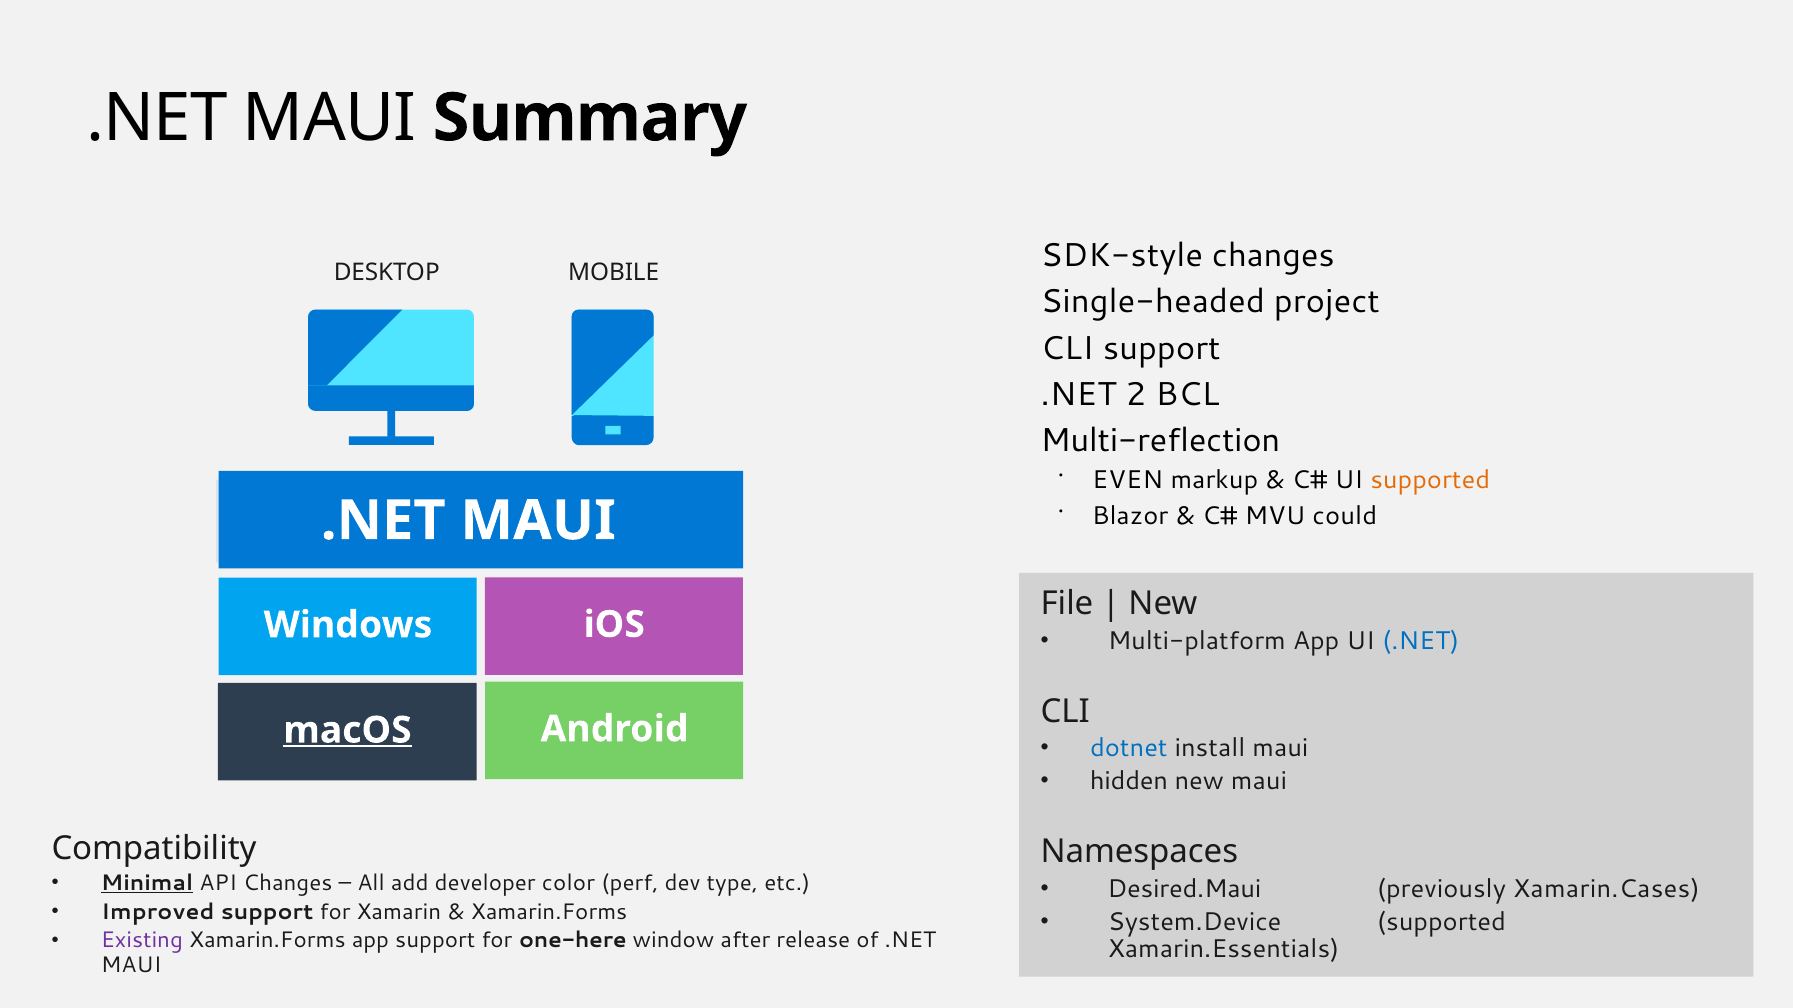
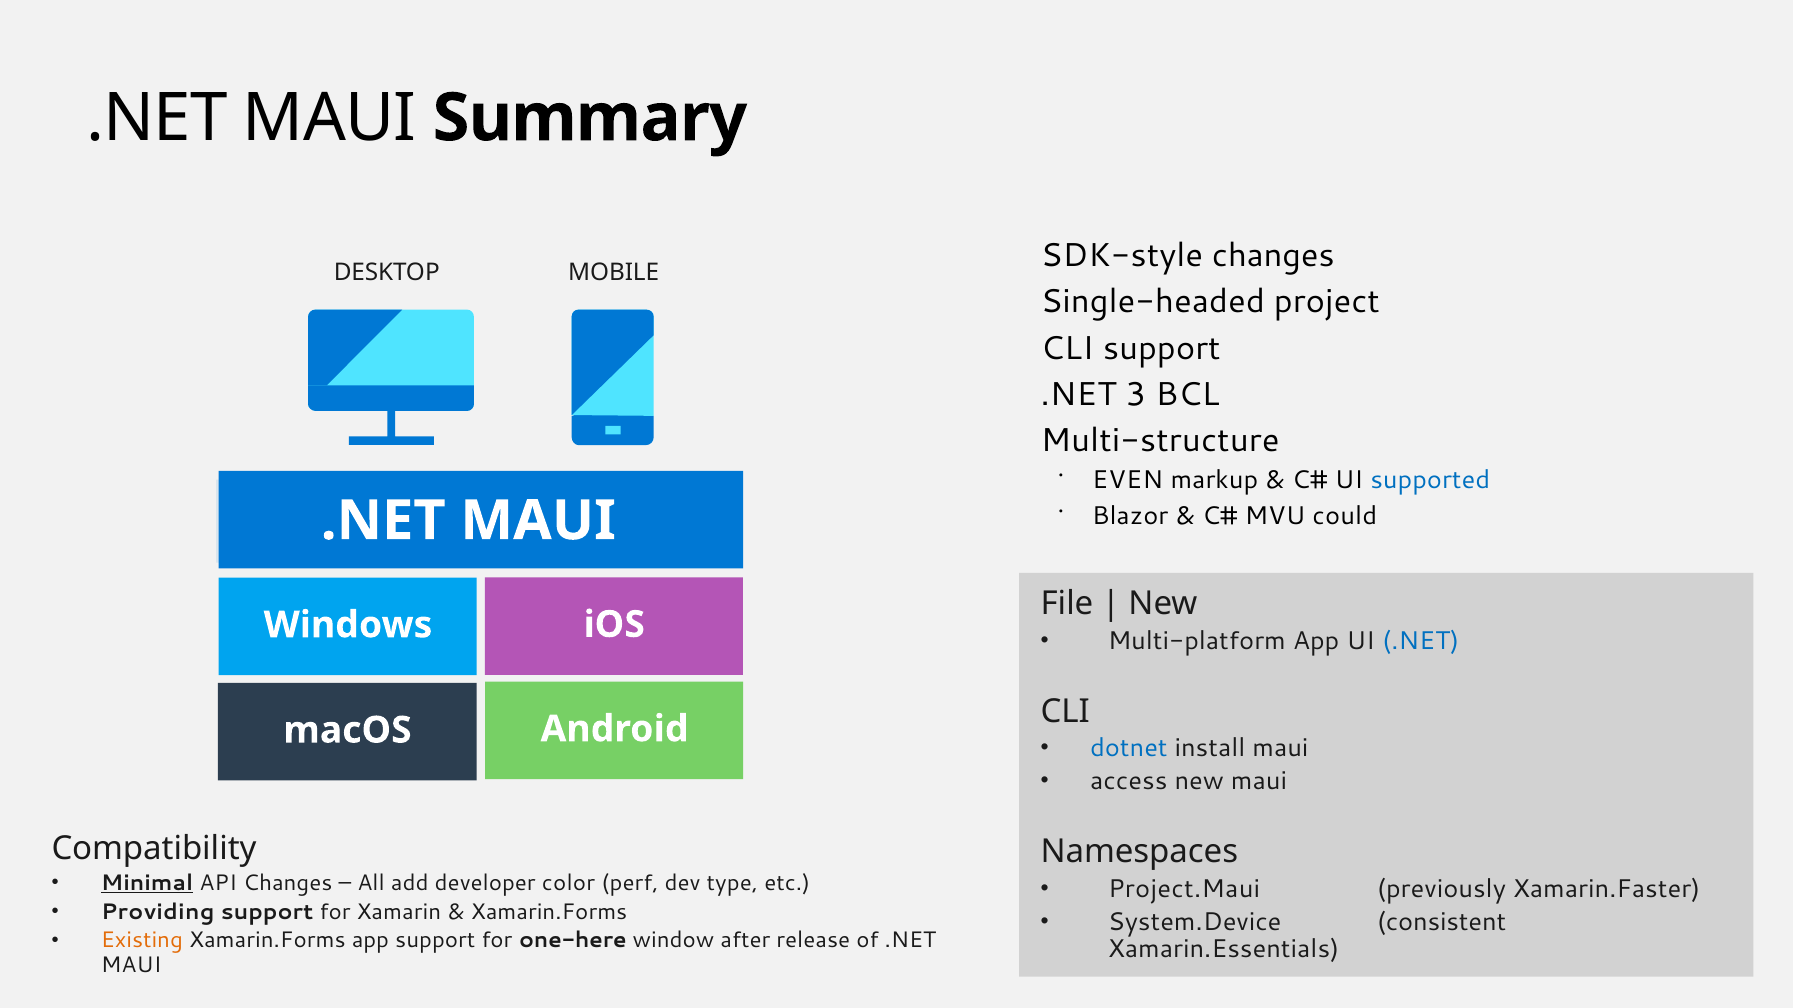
2: 2 -> 3
Multi-reflection: Multi-reflection -> Multi-structure
supported at (1430, 481) colour: orange -> blue
macOS underline: present -> none
hidden: hidden -> access
Desired.Maui: Desired.Maui -> Project.Maui
Xamarin.Cases: Xamarin.Cases -> Xamarin.Faster
Improved: Improved -> Providing
System.Device supported: supported -> consistent
Existing colour: purple -> orange
